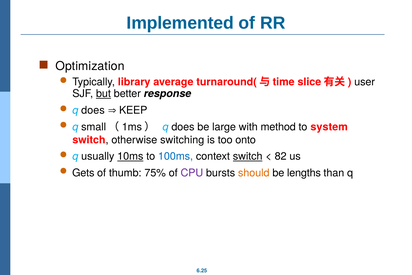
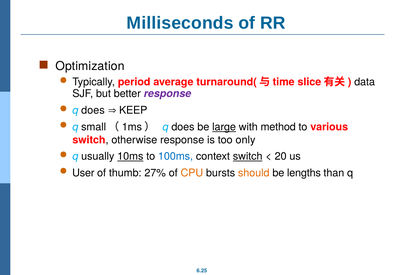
Implemented: Implemented -> Milliseconds
library: library -> period
user: user -> data
but underline: present -> none
response at (168, 94) colour: black -> purple
large underline: none -> present
system: system -> various
otherwise switching: switching -> response
onto: onto -> only
82: 82 -> 20
Gets: Gets -> User
75%: 75% -> 27%
CPU colour: purple -> orange
